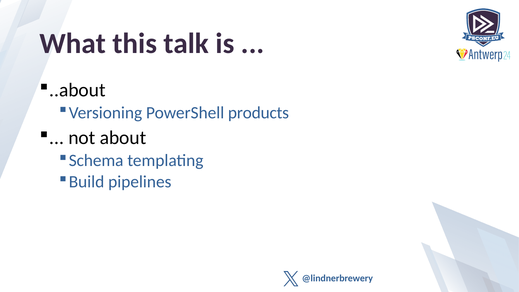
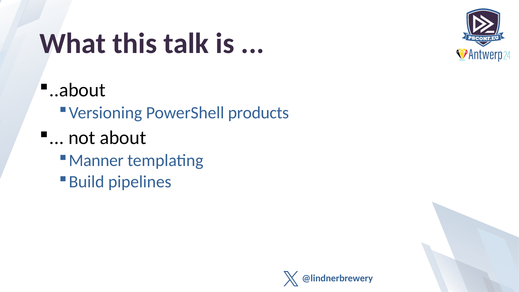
Schema: Schema -> Manner
